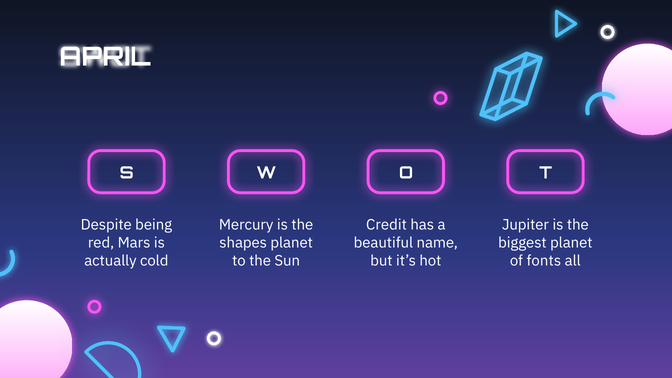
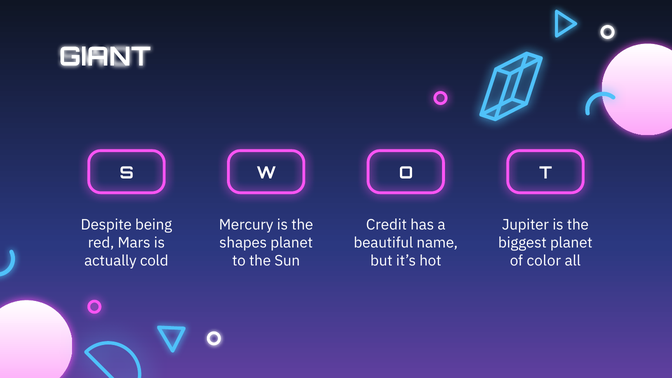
APRIL: APRIL -> GIANT
fonts: fonts -> color
